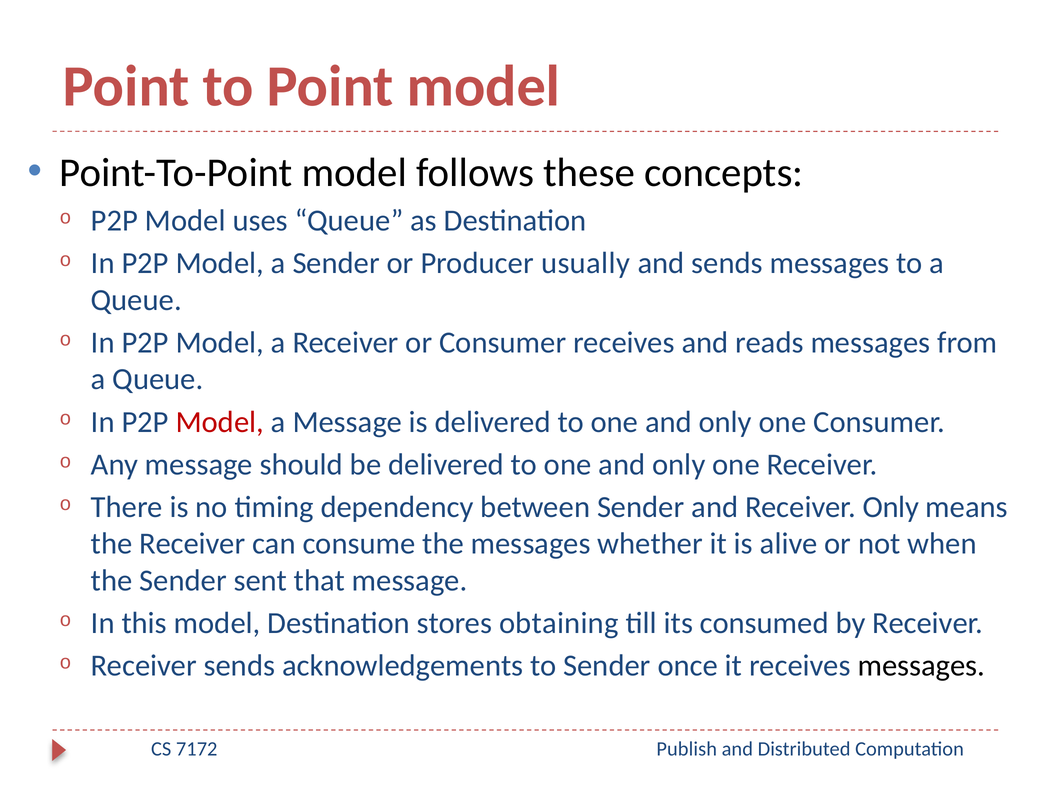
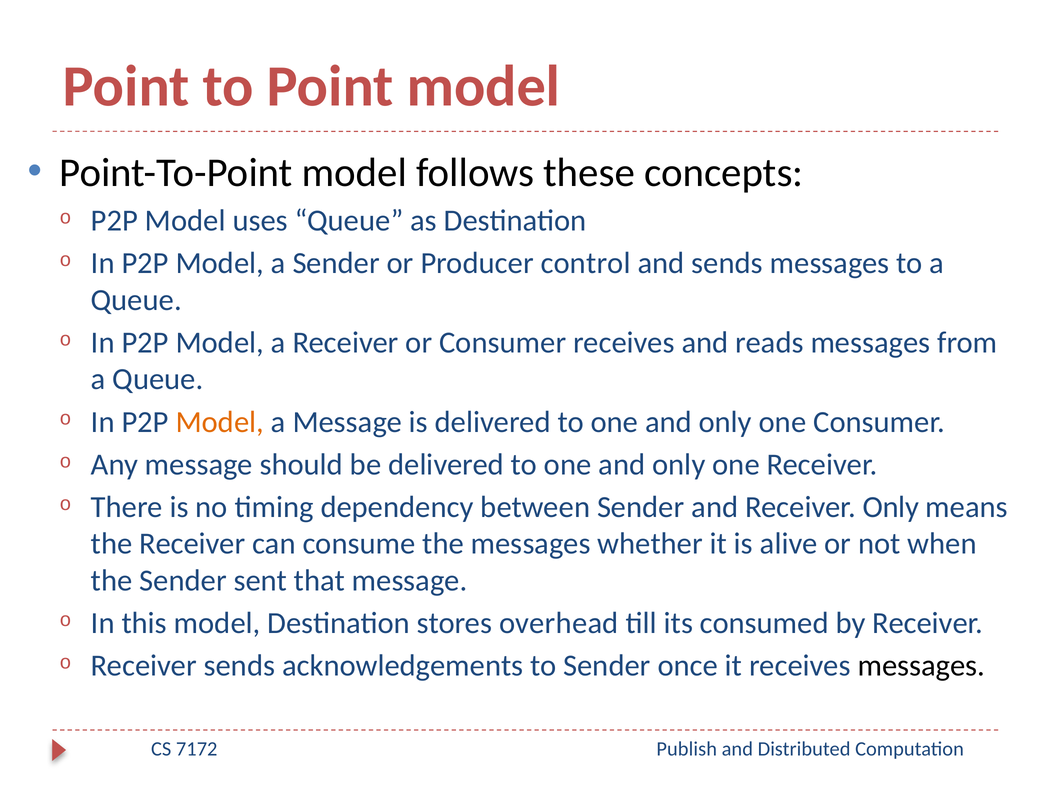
usually: usually -> control
Model at (220, 422) colour: red -> orange
obtaining: obtaining -> overhead
